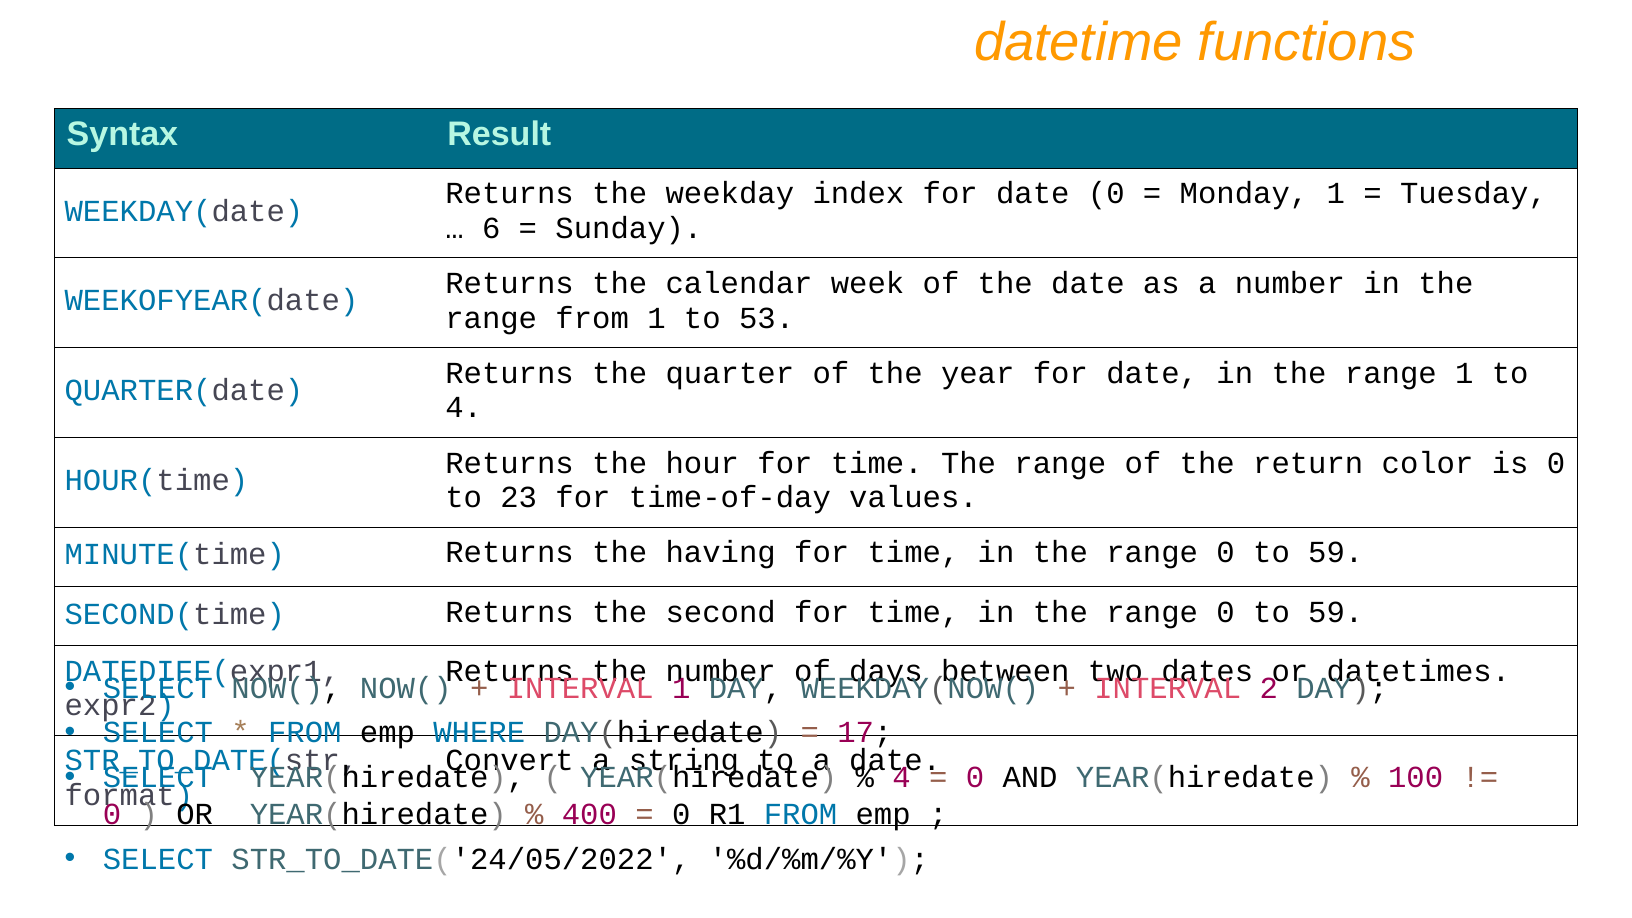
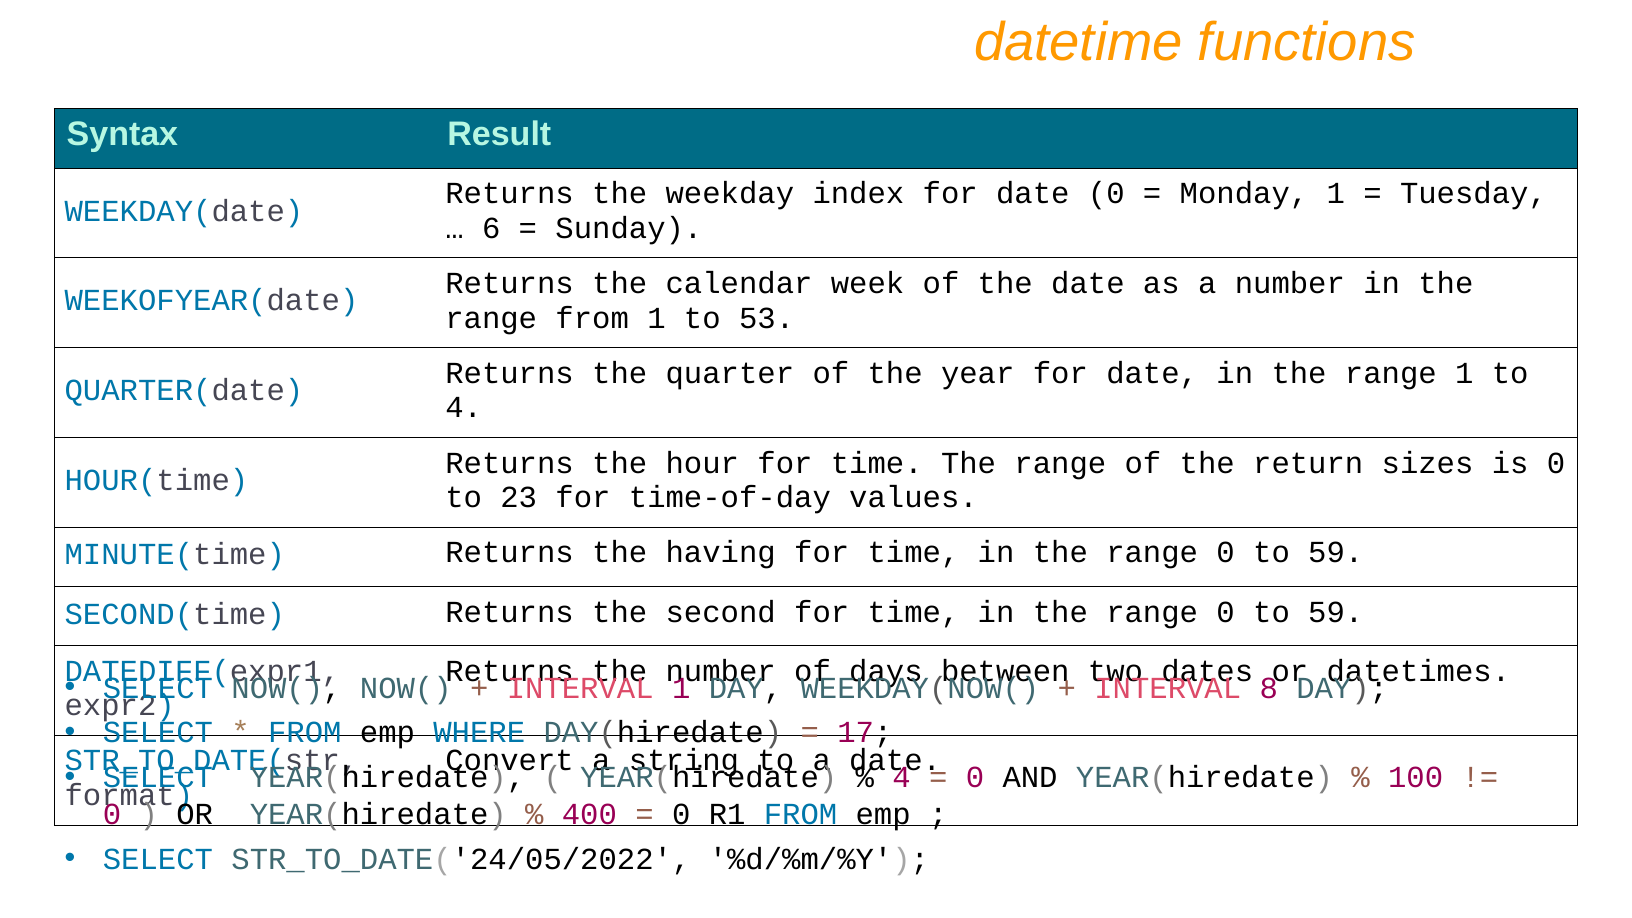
color: color -> sizes
2: 2 -> 8
